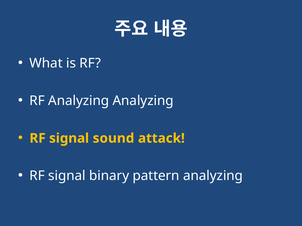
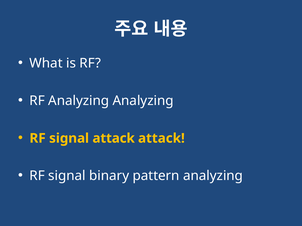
signal sound: sound -> attack
